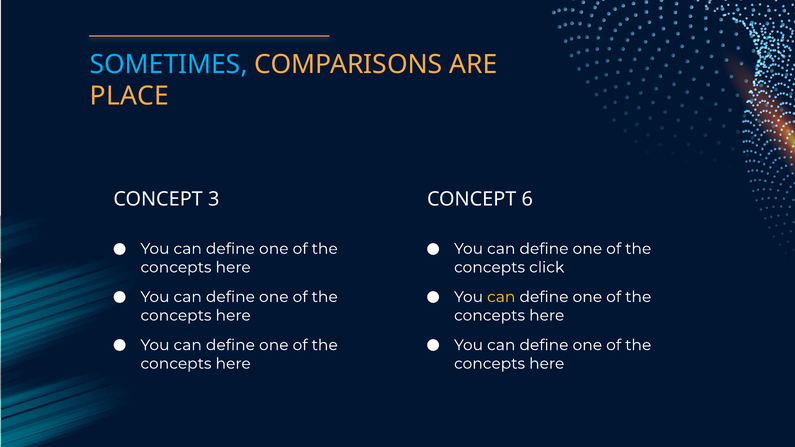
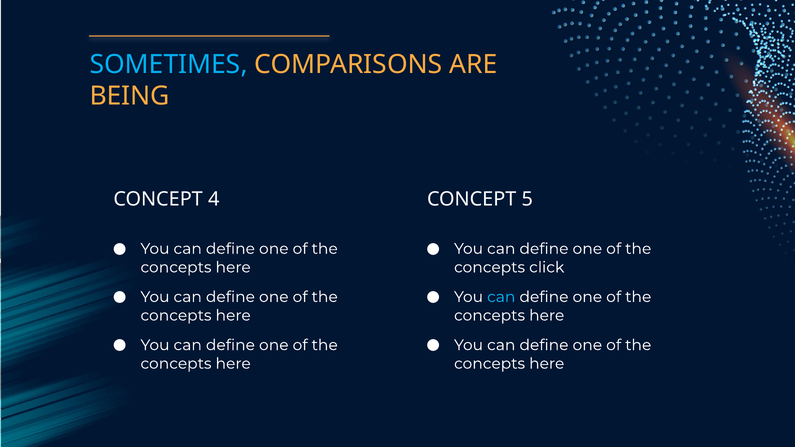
PLACE: PLACE -> BEING
3: 3 -> 4
6: 6 -> 5
can at (501, 297) colour: yellow -> light blue
